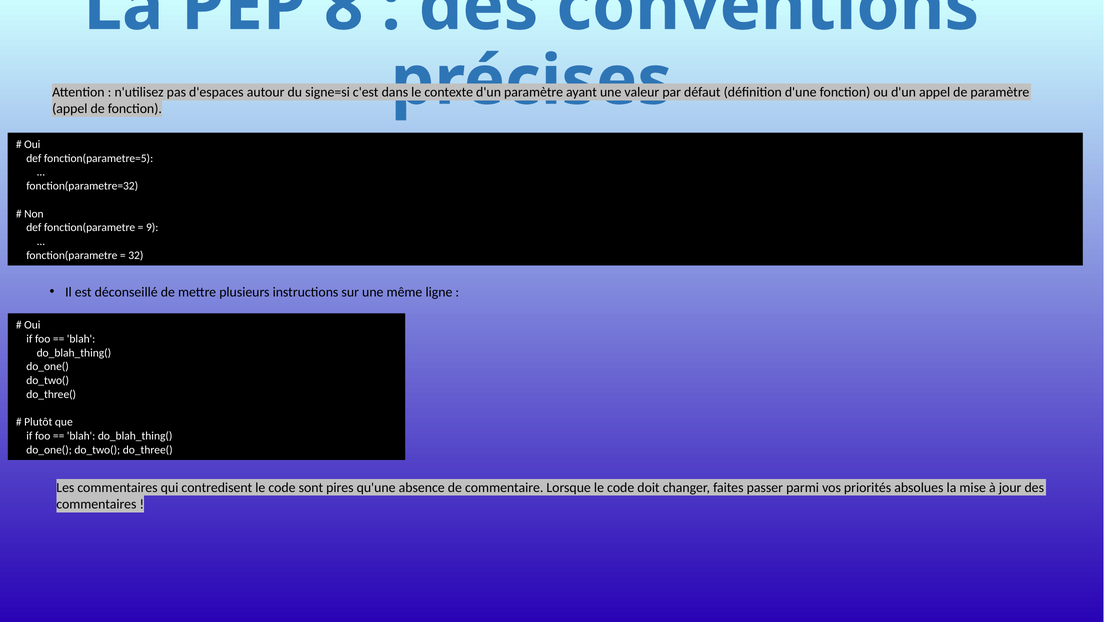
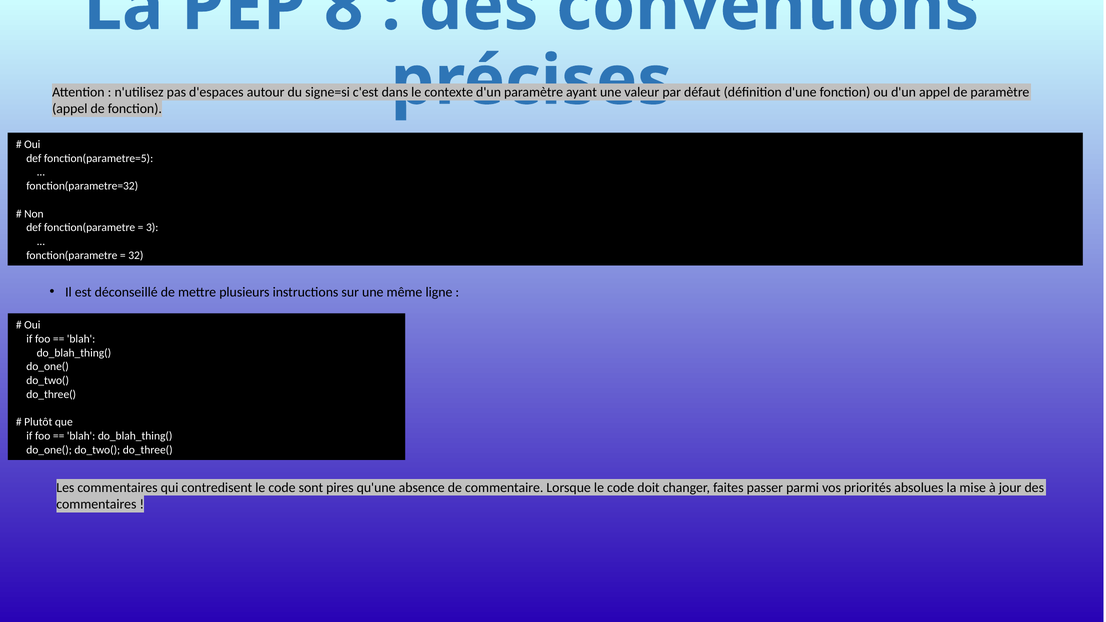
9: 9 -> 3
